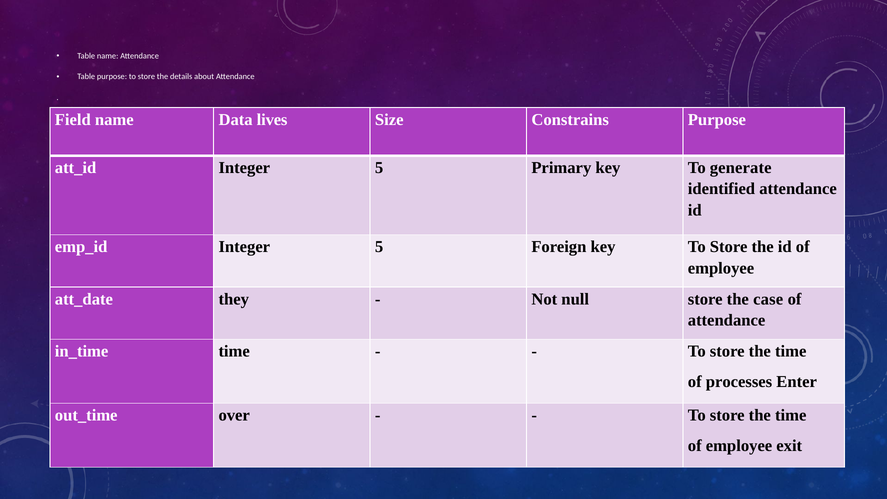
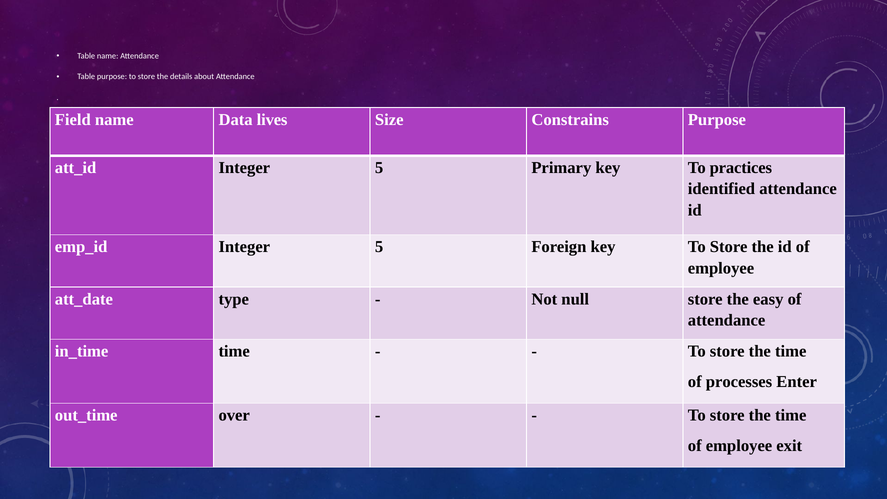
generate: generate -> practices
they: they -> type
case: case -> easy
